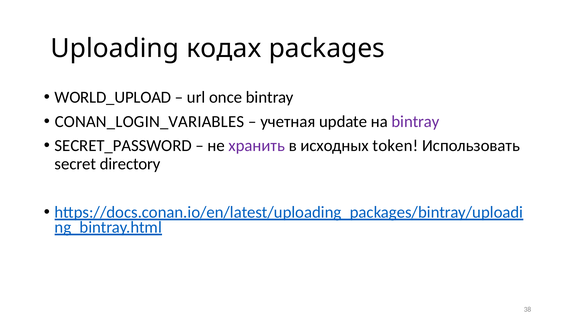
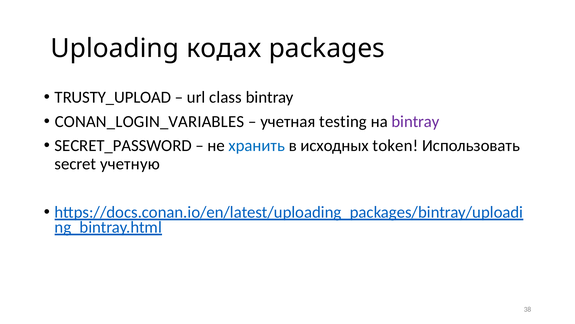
WORLD_UPLOAD: WORLD_UPLOAD -> TRUSTY_UPLOAD
once: once -> class
update: update -> testing
хранить colour: purple -> blue
directory: directory -> учетную
